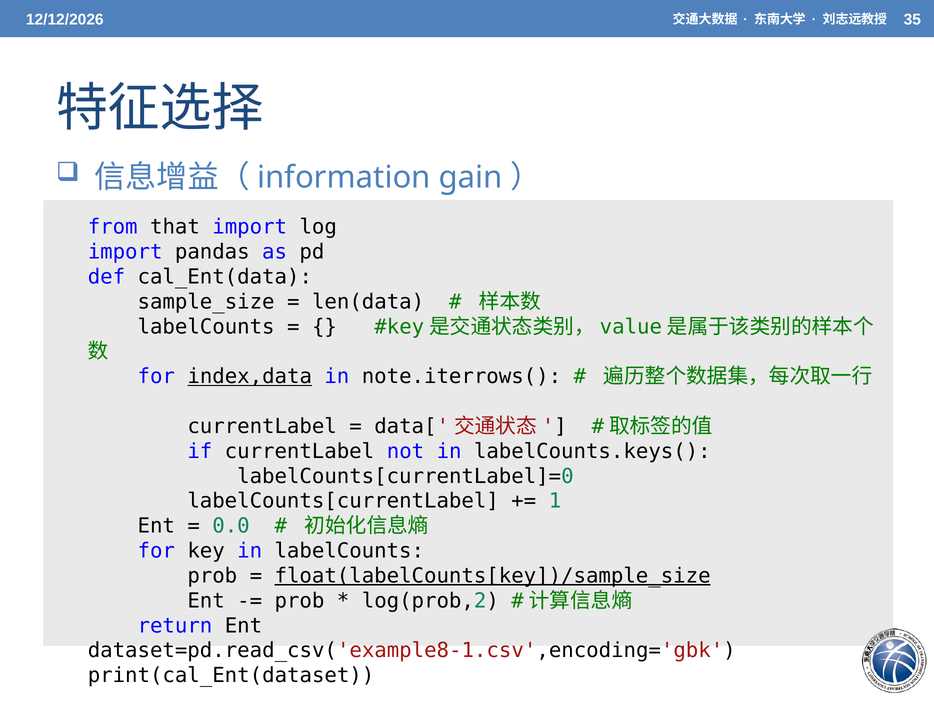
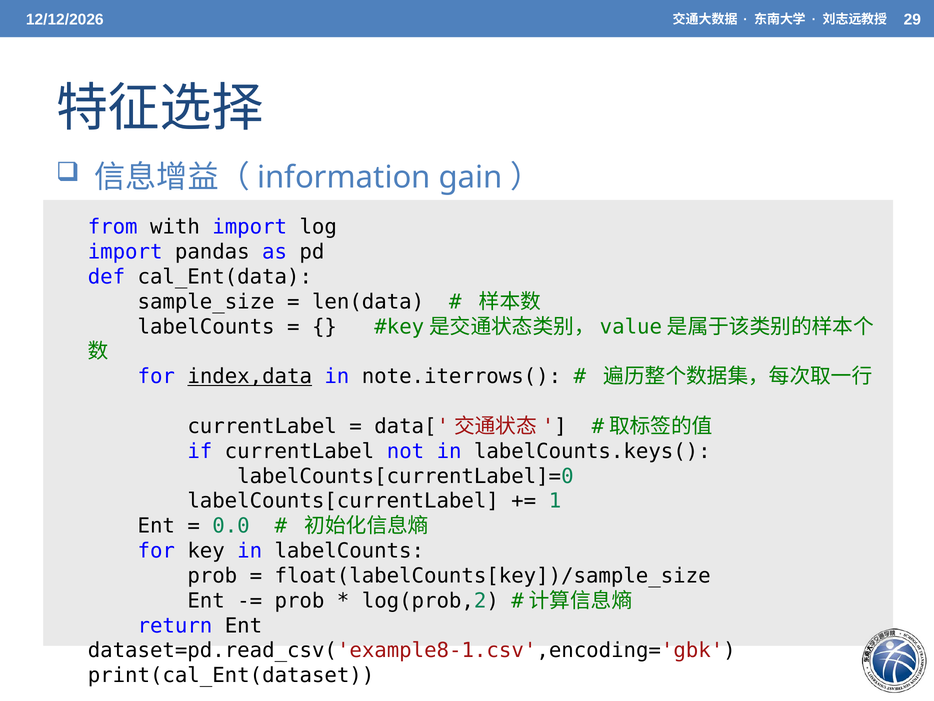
35: 35 -> 29
that: that -> with
float(labelCounts[key])/sample_size underline: present -> none
